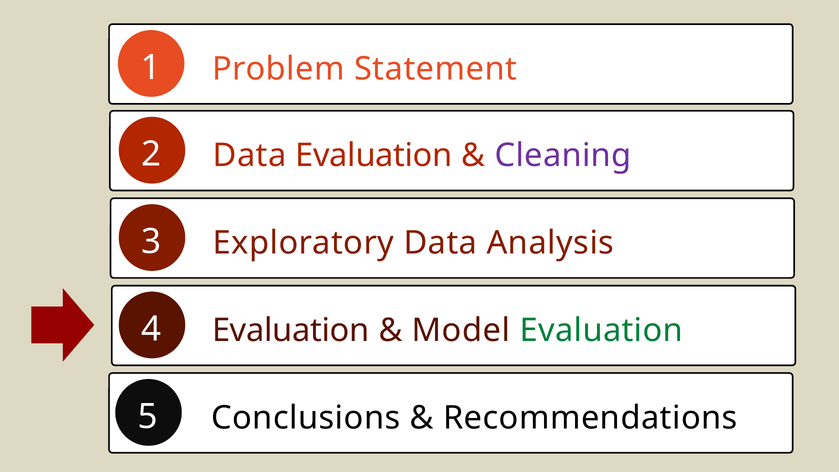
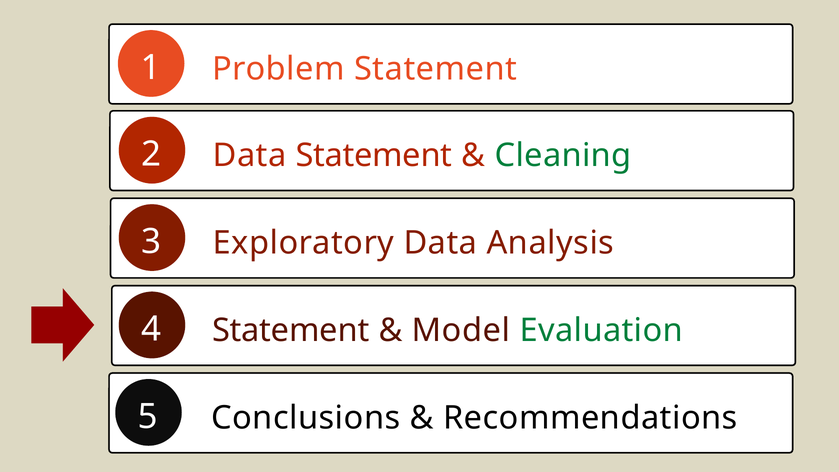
Data Evaluation: Evaluation -> Statement
Cleaning colour: purple -> green
Evaluation at (291, 330): Evaluation -> Statement
